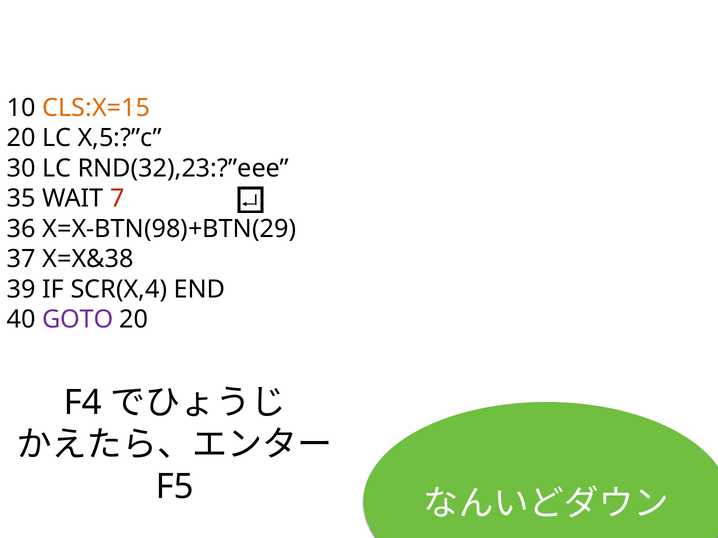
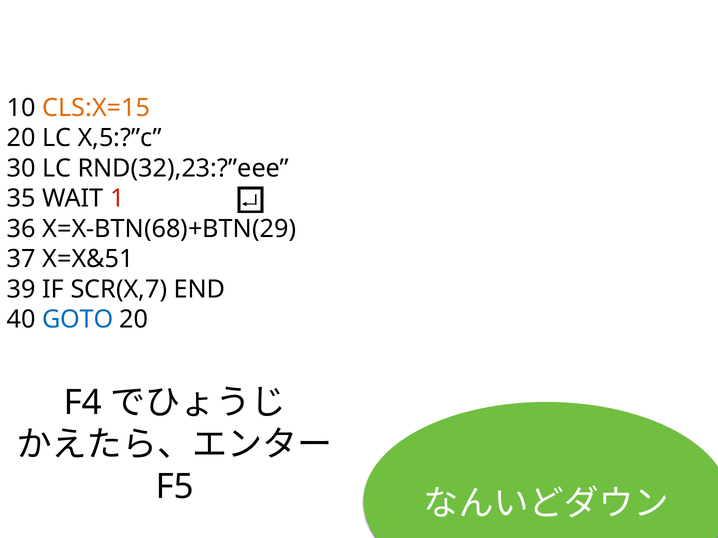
7: 7 -> 1
X=X-BTN(98)+BTN(29: X=X-BTN(98)+BTN(29 -> X=X-BTN(68)+BTN(29
X=X&38: X=X&38 -> X=X&51
SCR(X,4: SCR(X,4 -> SCR(X,7
GOTO colour: purple -> blue
